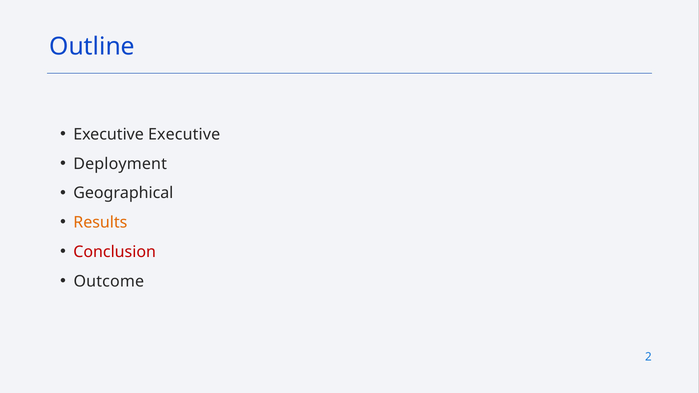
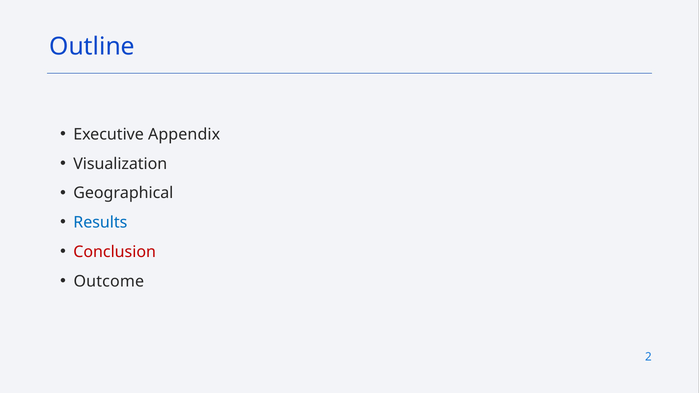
Executive Executive: Executive -> Appendix
Deployment: Deployment -> Visualization
Results colour: orange -> blue
